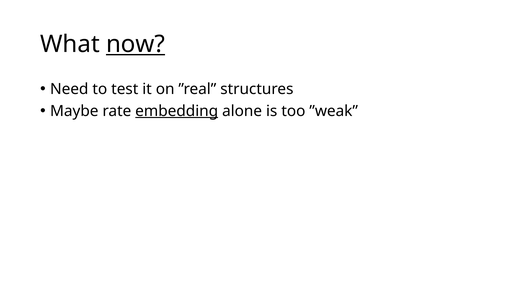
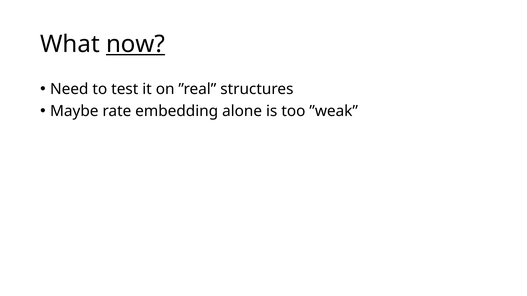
embedding underline: present -> none
